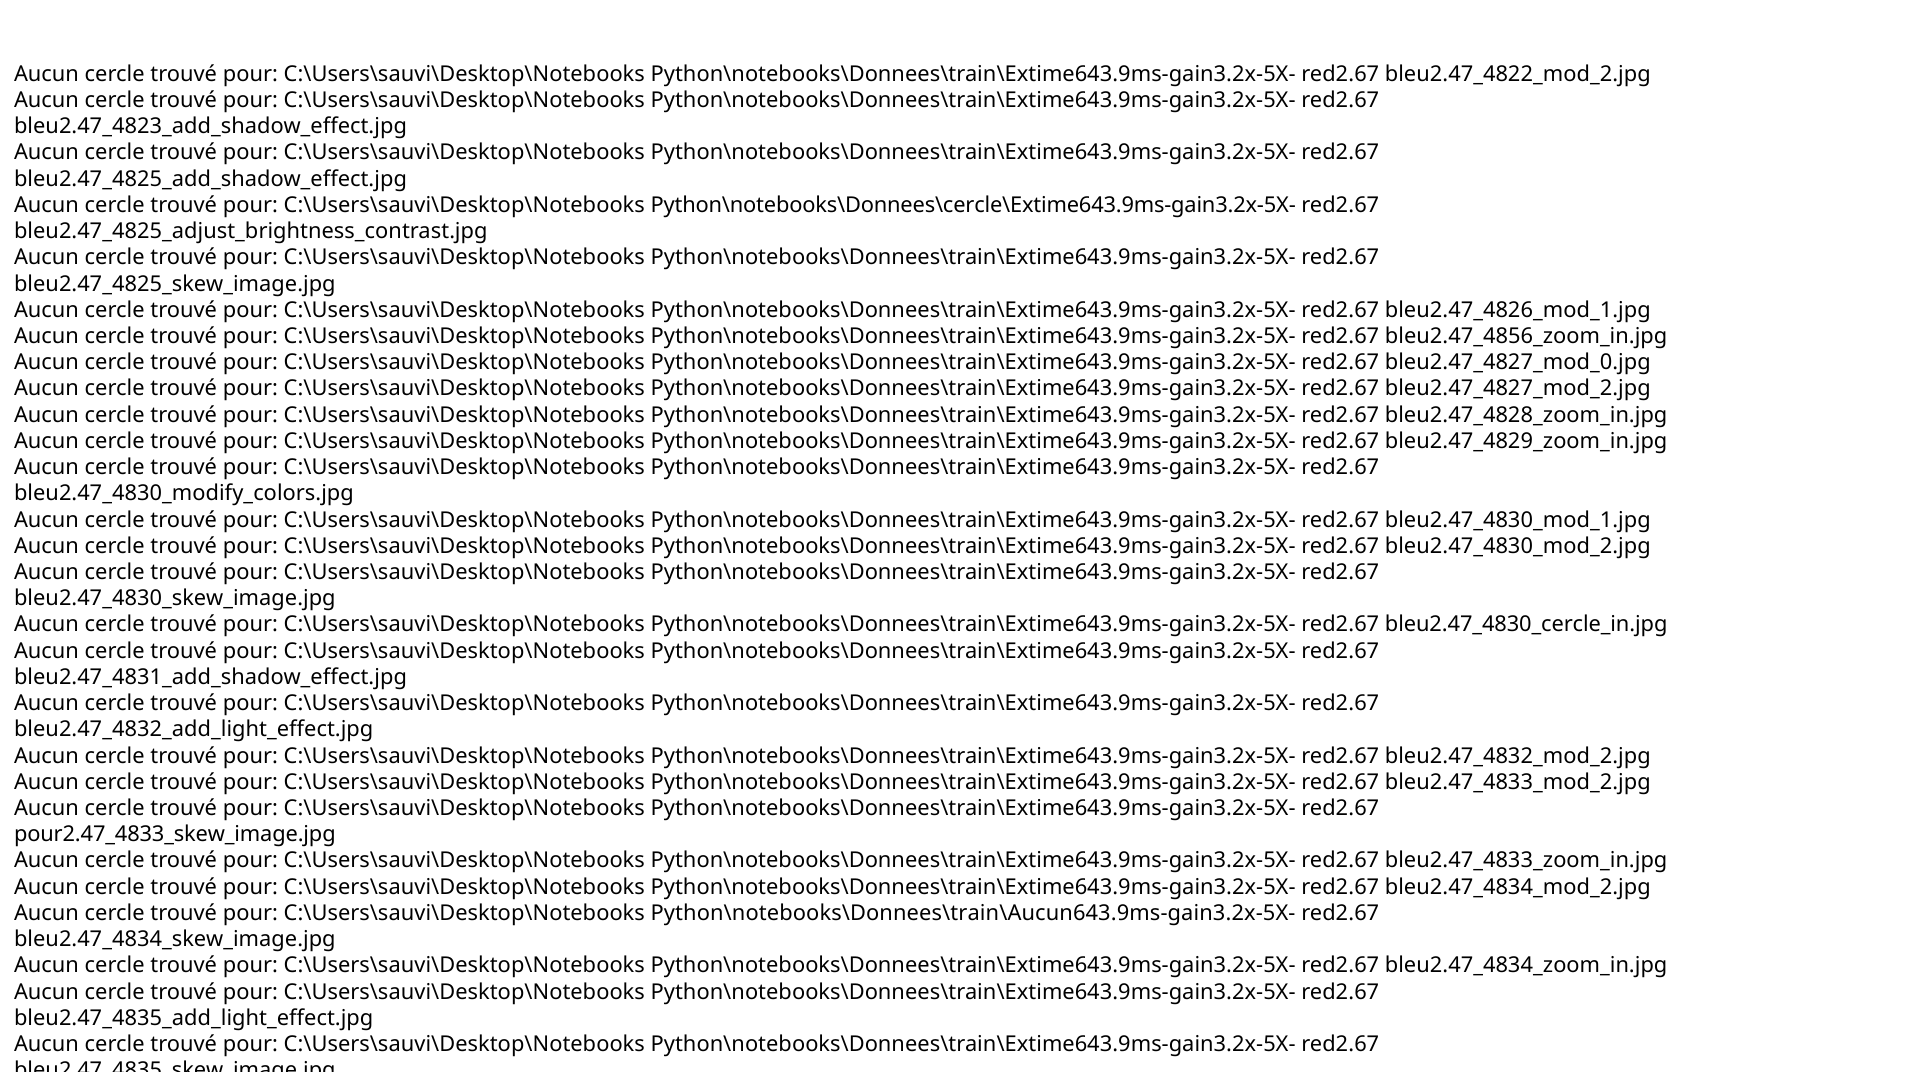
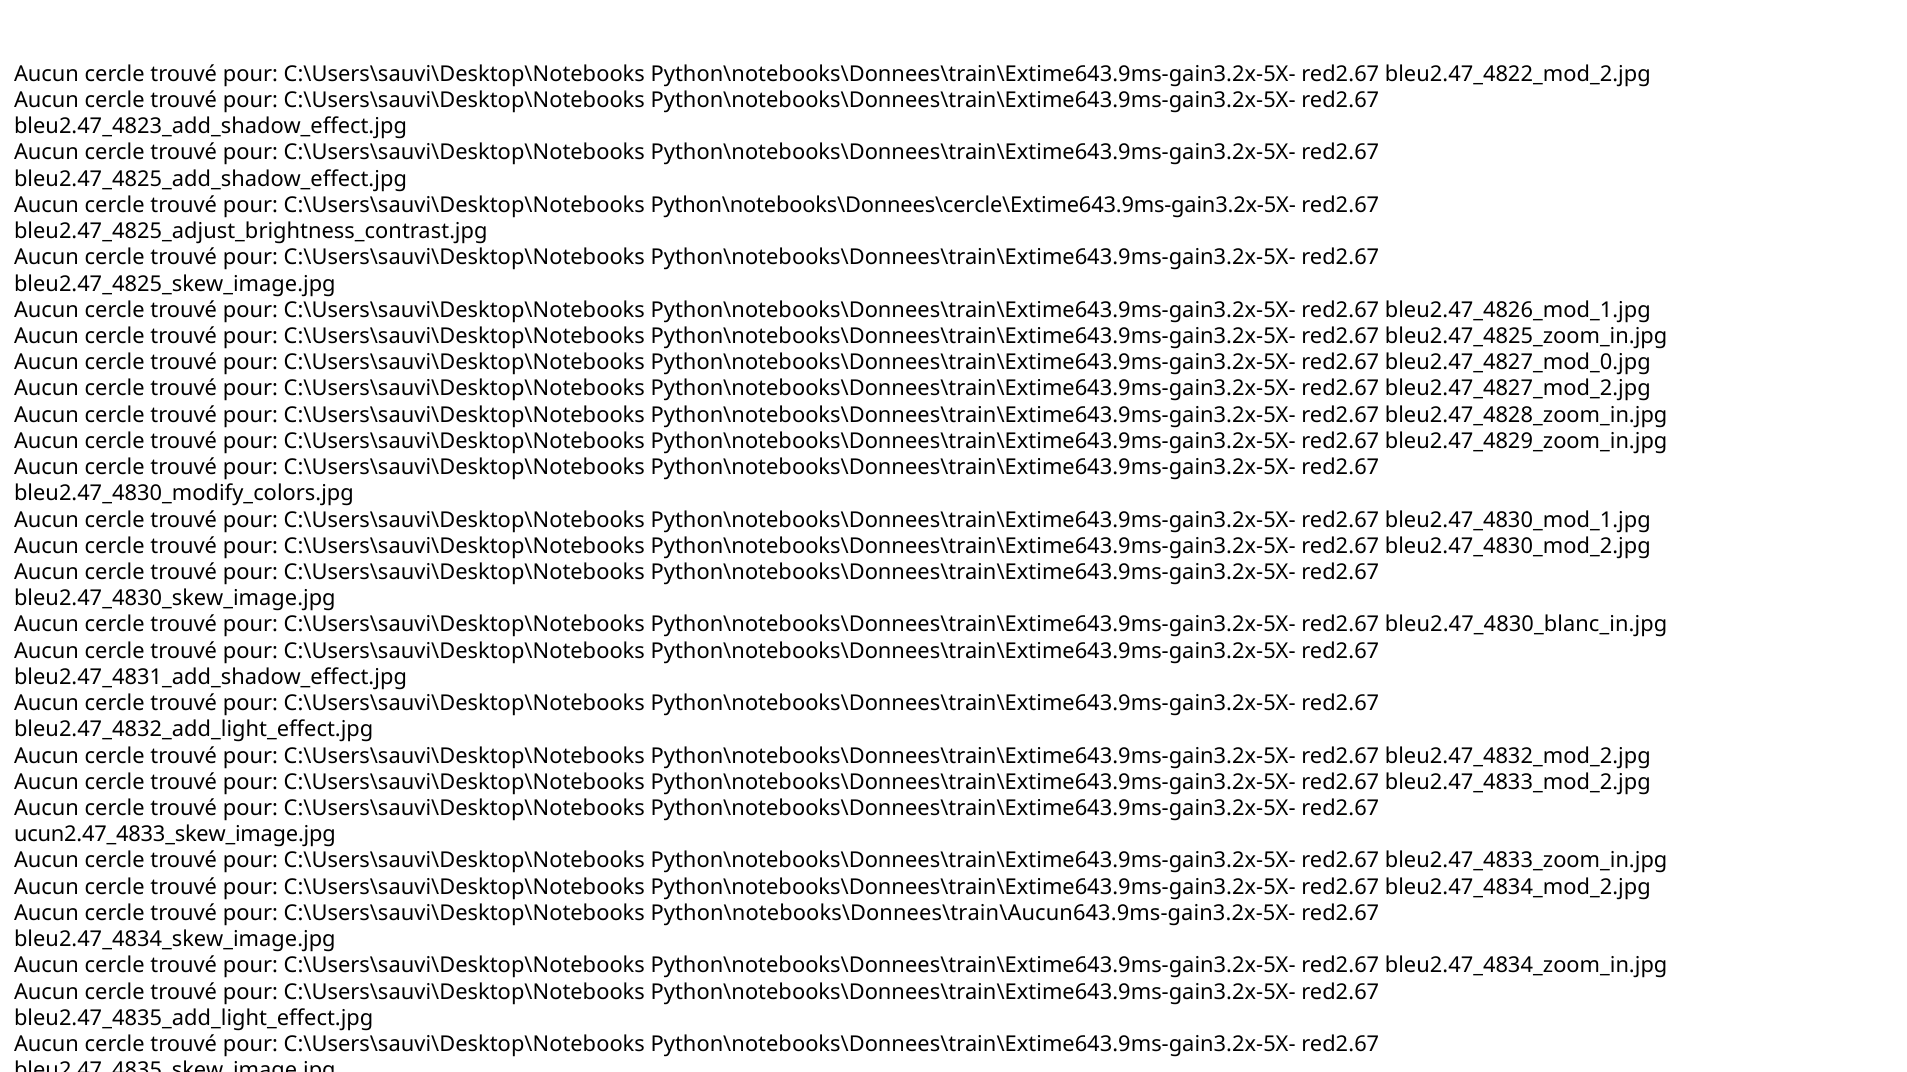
bleu2.47_4856_zoom_in.jpg at (1526, 336): bleu2.47_4856_zoom_in.jpg -> bleu2.47_4825_zoom_in.jpg
bleu2.47_4830_cercle_in.jpg: bleu2.47_4830_cercle_in.jpg -> bleu2.47_4830_blanc_in.jpg
pour2.47_4833_skew_image.jpg: pour2.47_4833_skew_image.jpg -> ucun2.47_4833_skew_image.jpg
